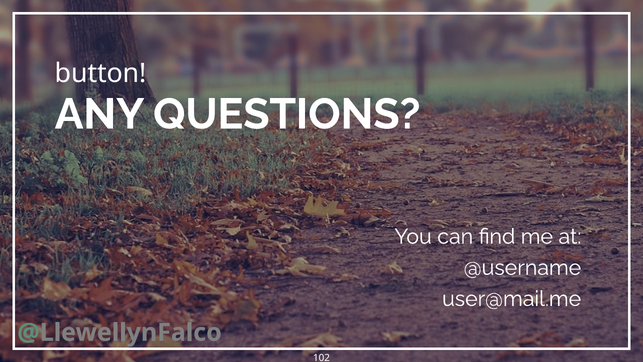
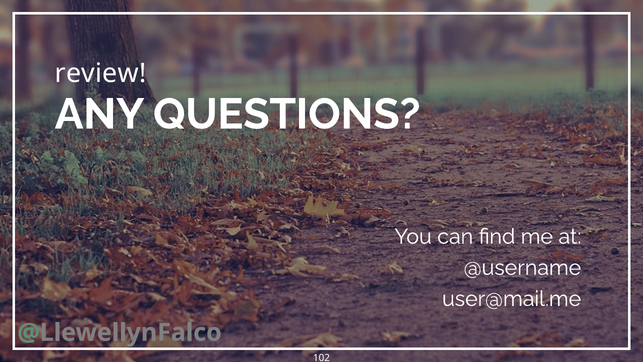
button: button -> review
